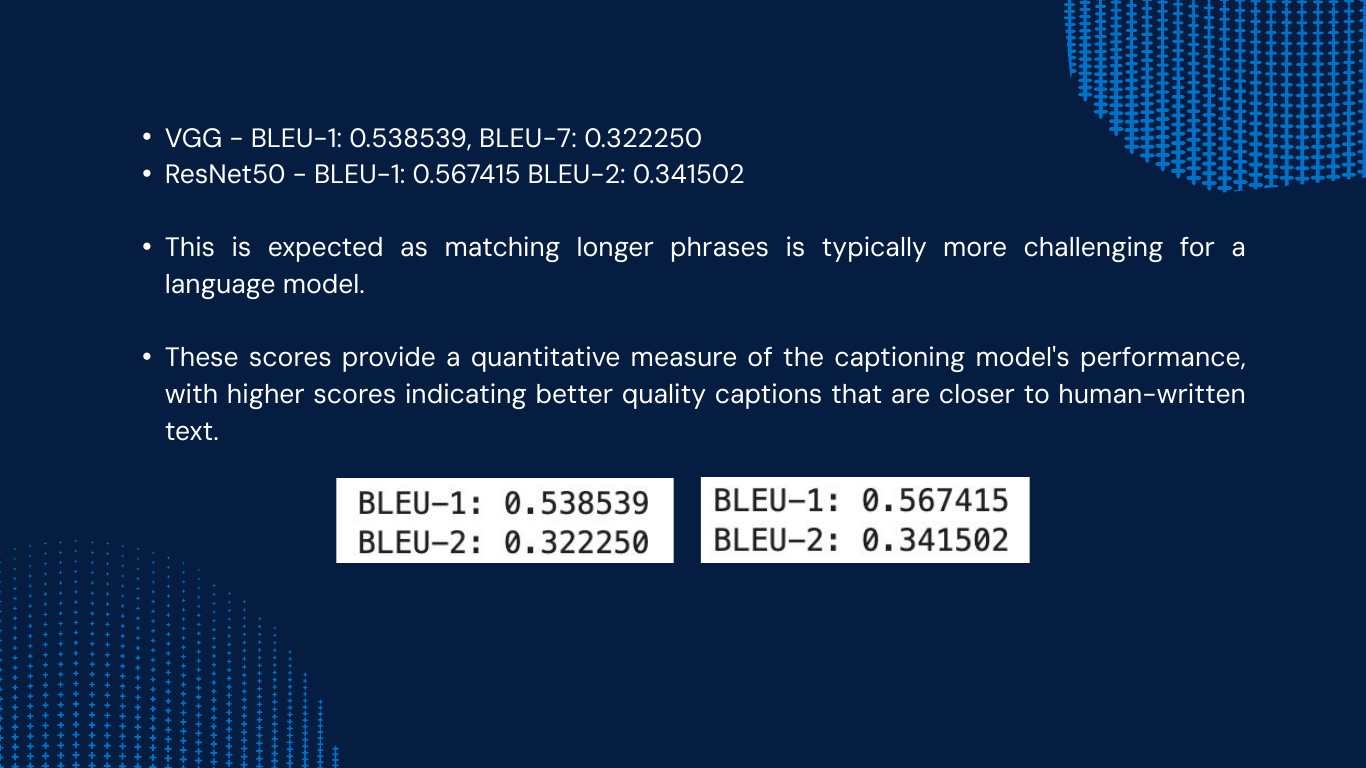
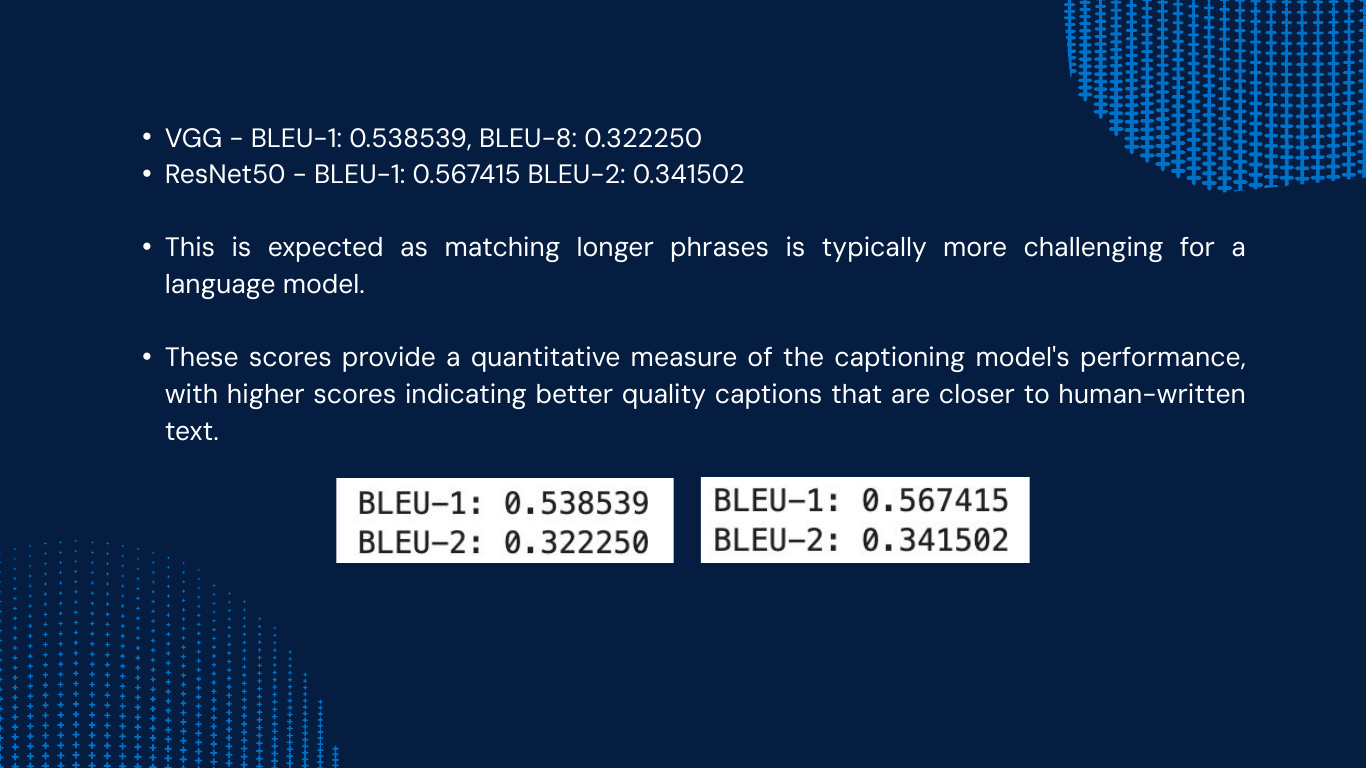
BLEU-7: BLEU-7 -> BLEU-8
